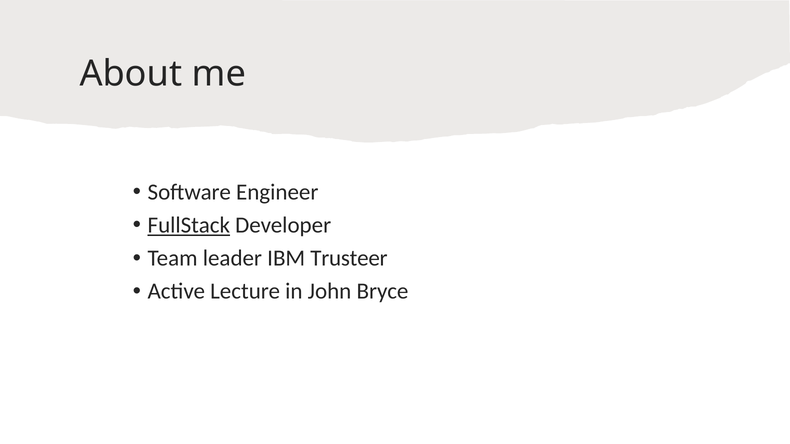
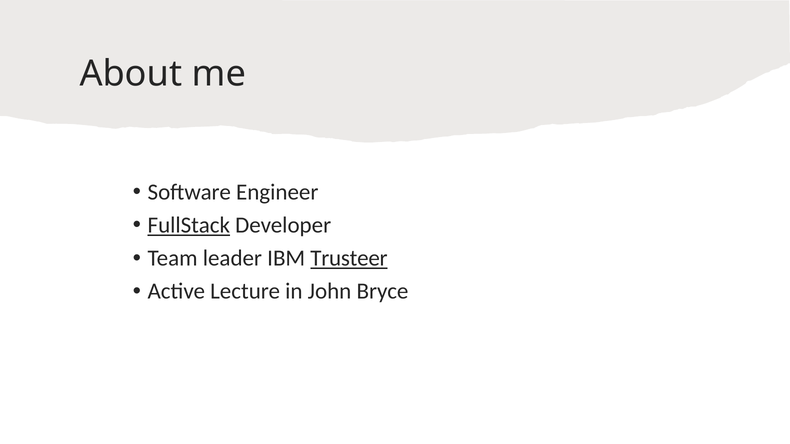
Trusteer underline: none -> present
